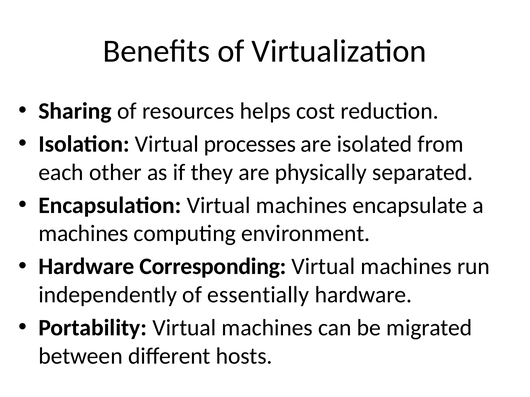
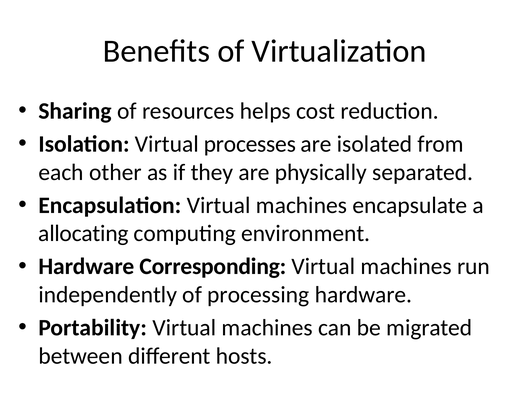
machines at (83, 234): machines -> allocating
essentially: essentially -> processing
